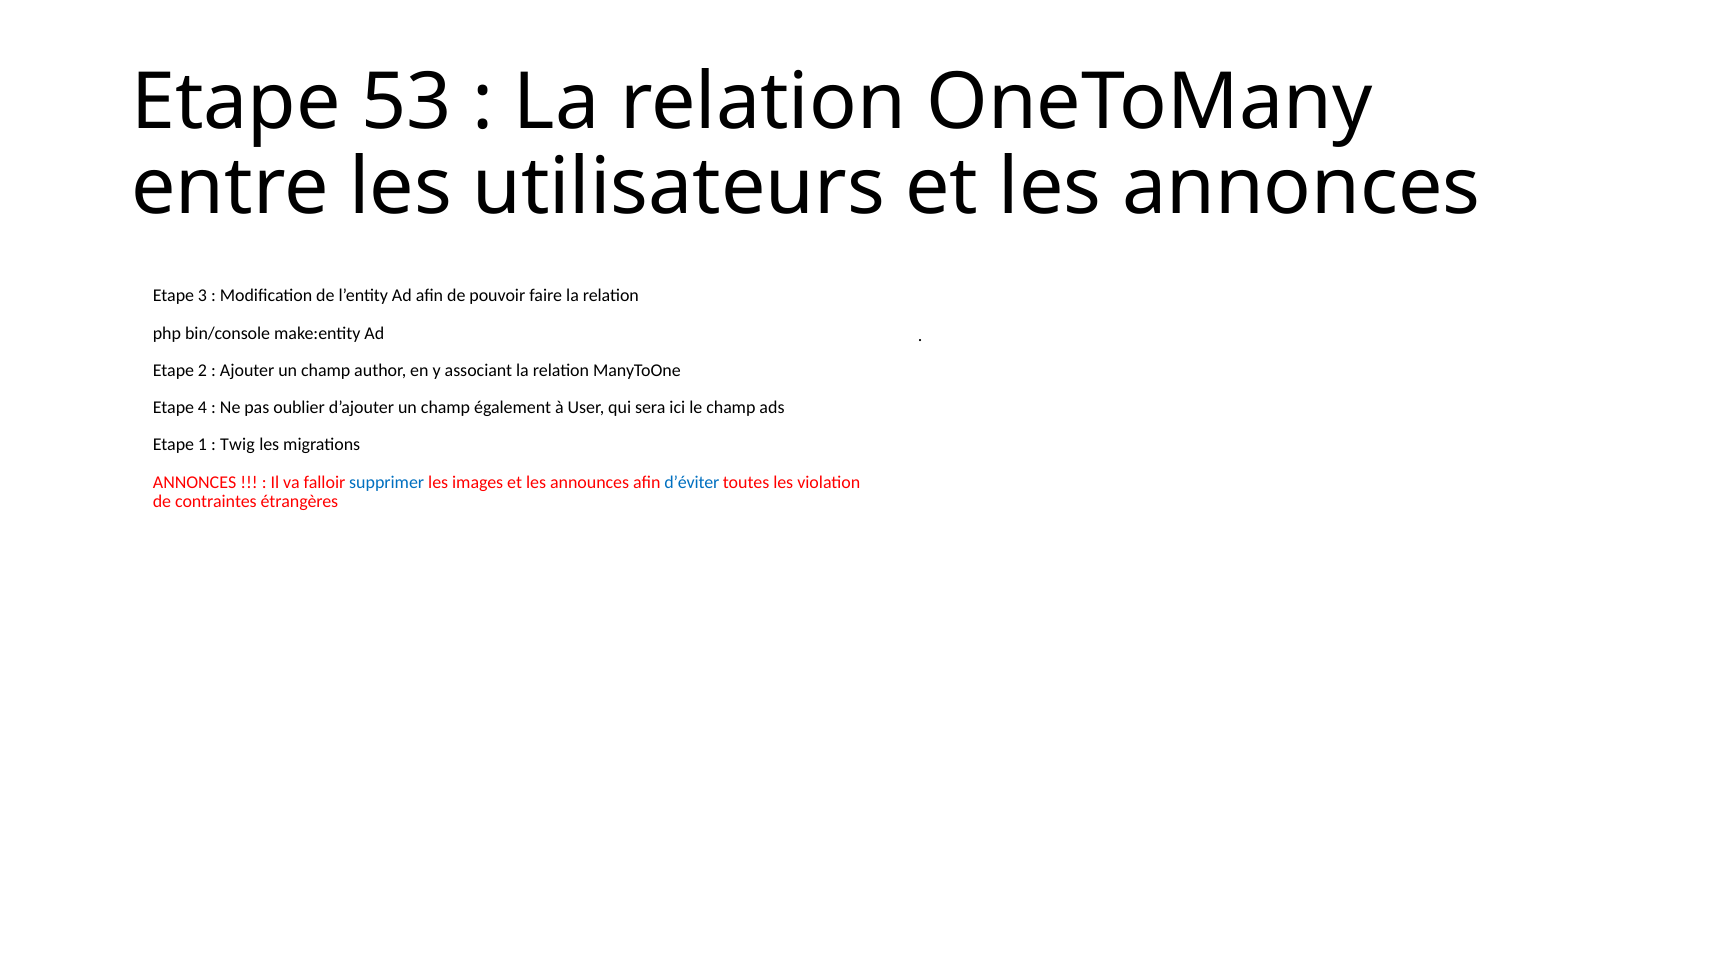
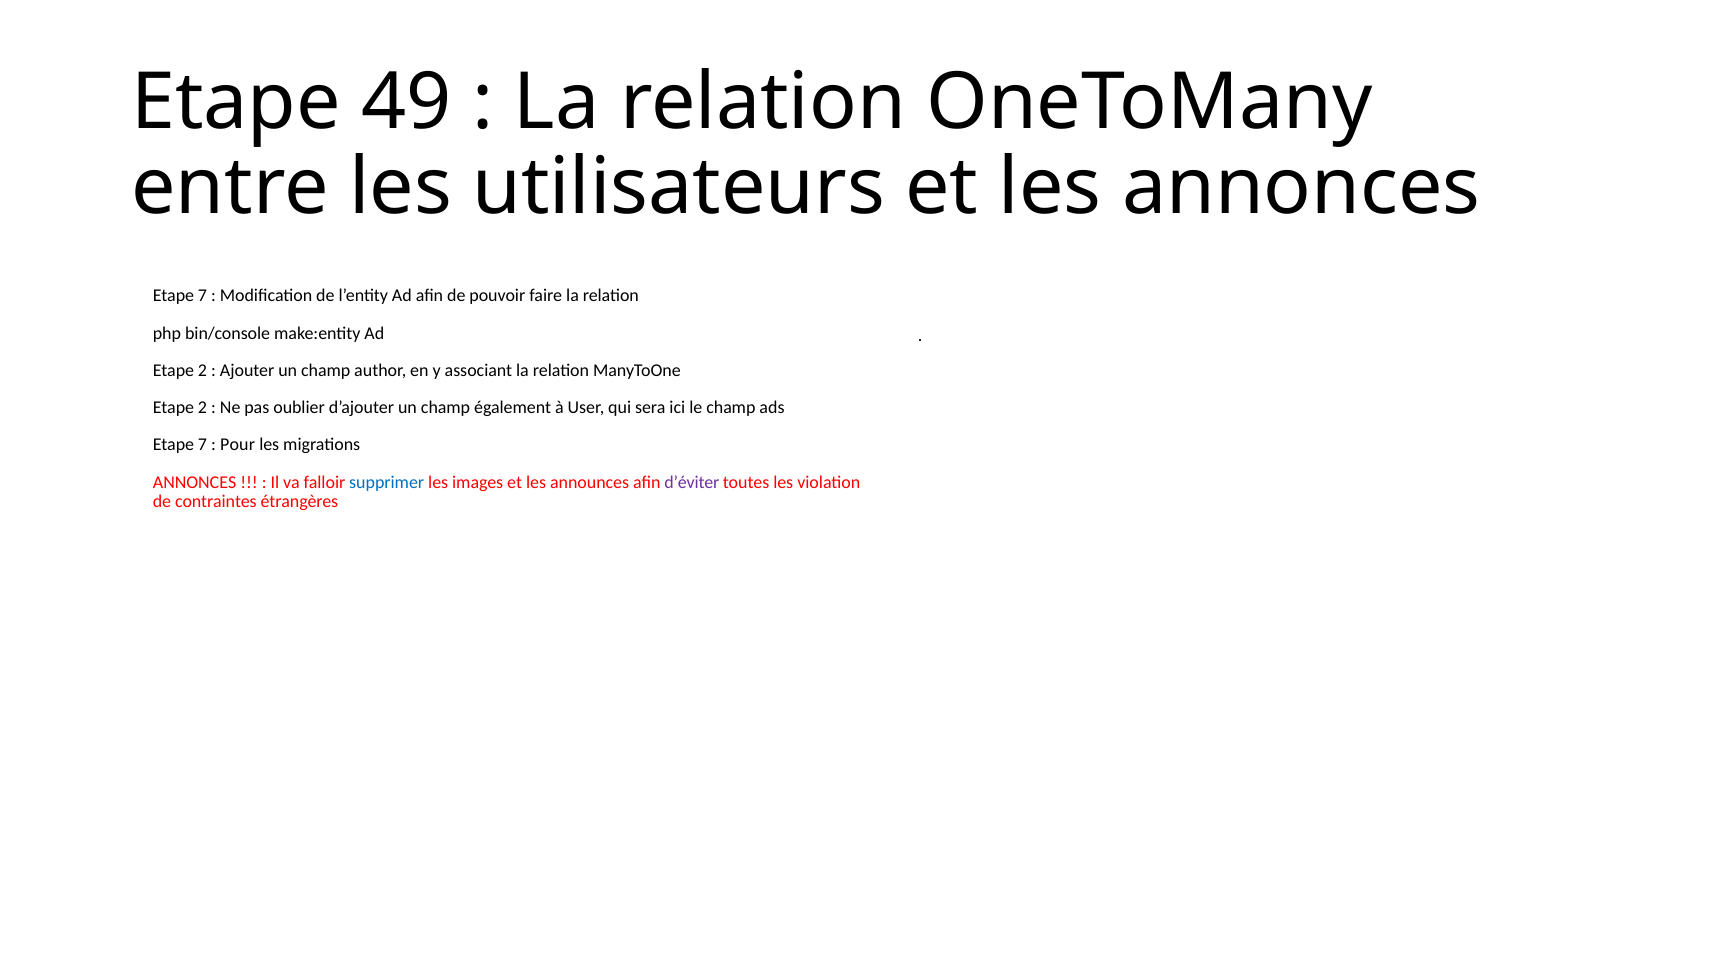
53: 53 -> 49
3 at (202, 296): 3 -> 7
4 at (202, 408): 4 -> 2
1 at (202, 445): 1 -> 7
Twig: Twig -> Pour
d’éviter colour: blue -> purple
